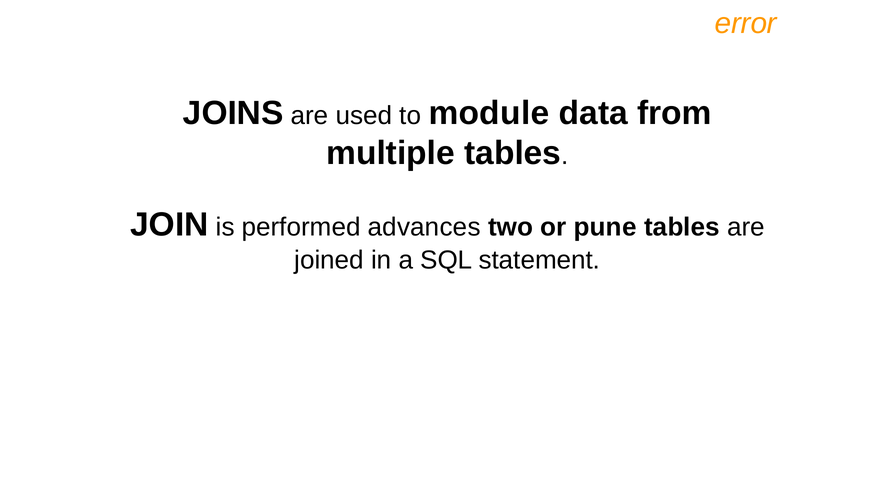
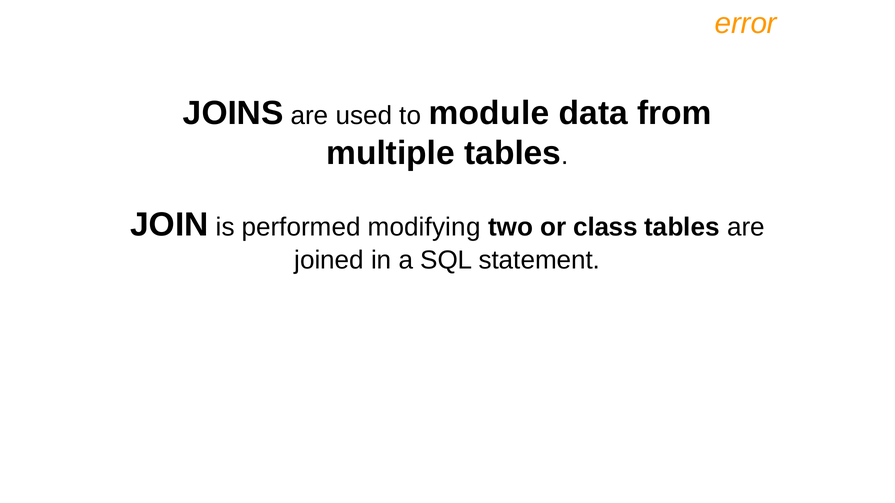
advances: advances -> modifying
pune: pune -> class
